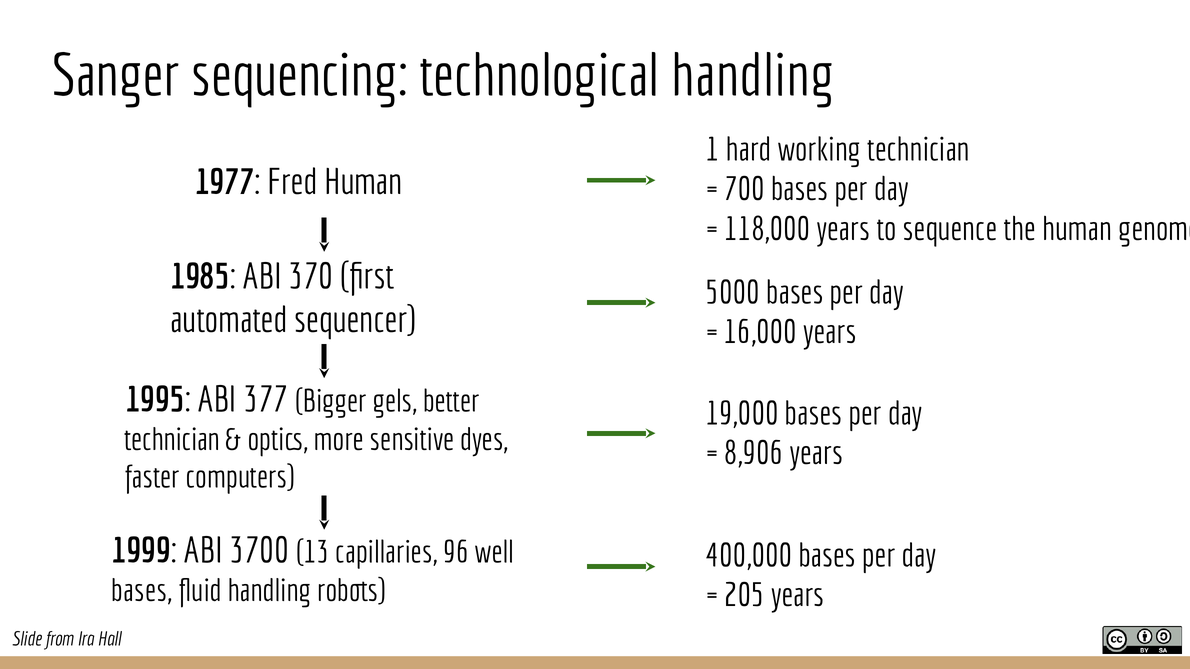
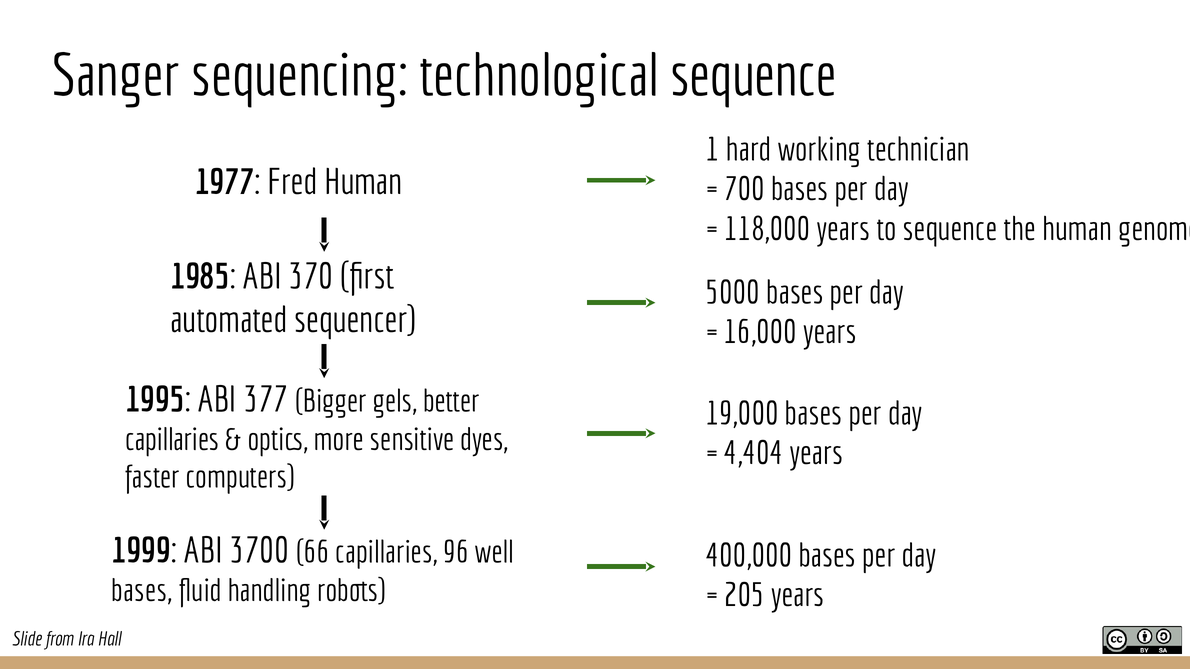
technological handling: handling -> sequence
technician at (172, 440): technician -> capillaries
8,906: 8,906 -> 4,404
13: 13 -> 66
